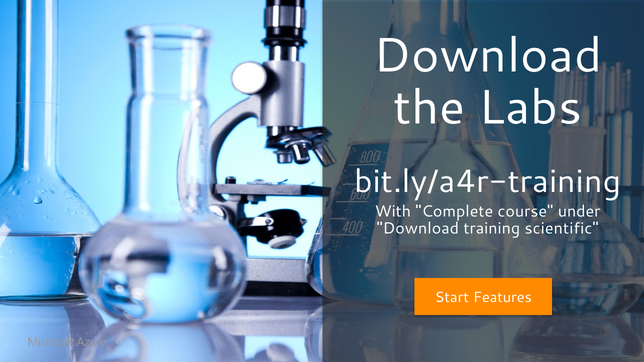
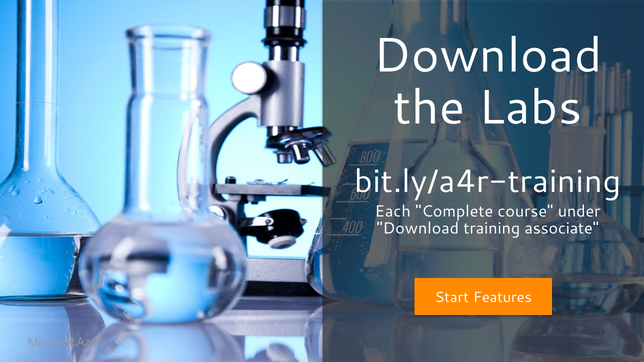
With: With -> Each
scientific: scientific -> associate
